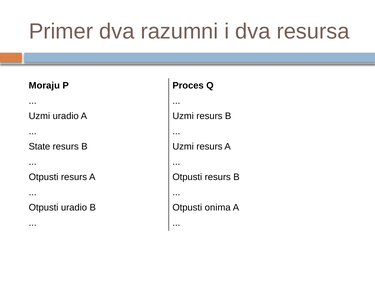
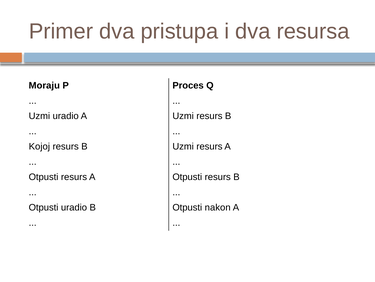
razumni: razumni -> pristupa
State: State -> Kojoj
onima: onima -> nakon
